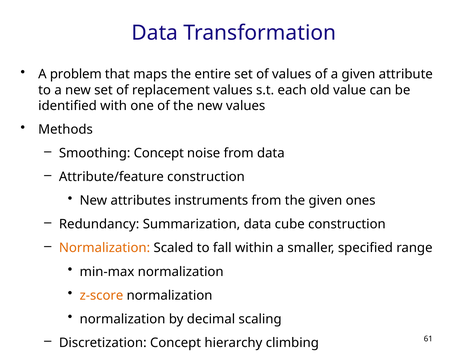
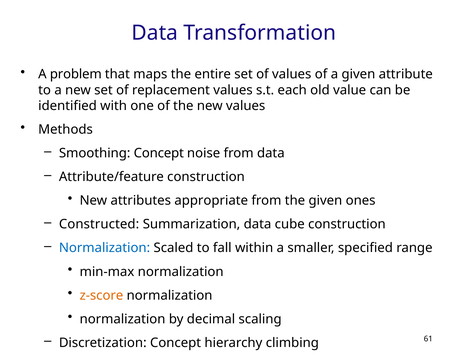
instruments: instruments -> appropriate
Redundancy: Redundancy -> Constructed
Normalization at (105, 248) colour: orange -> blue
